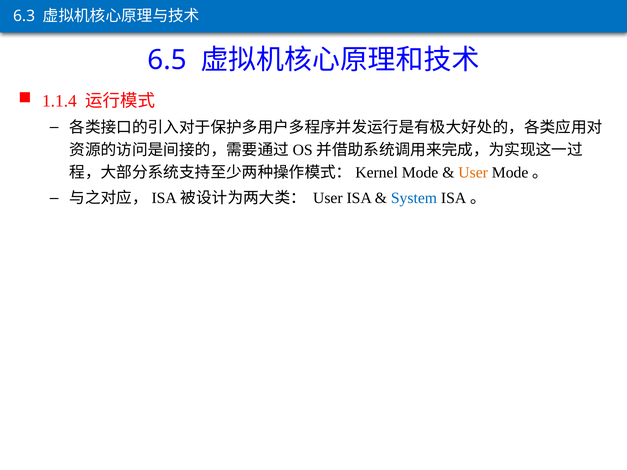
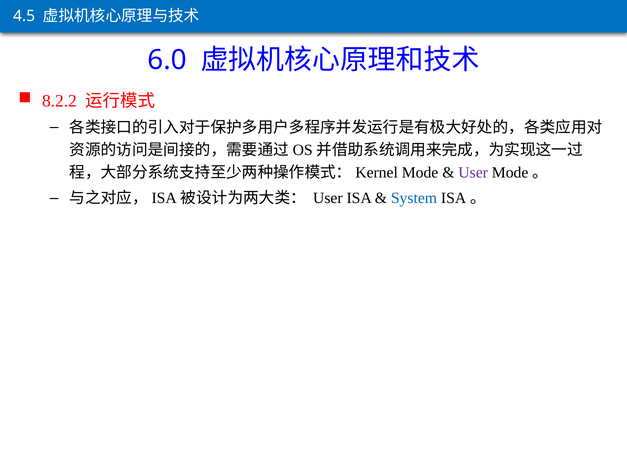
6.3: 6.3 -> 4.5
6.5: 6.5 -> 6.0
1.1.4: 1.1.4 -> 8.2.2
User at (473, 173) colour: orange -> purple
